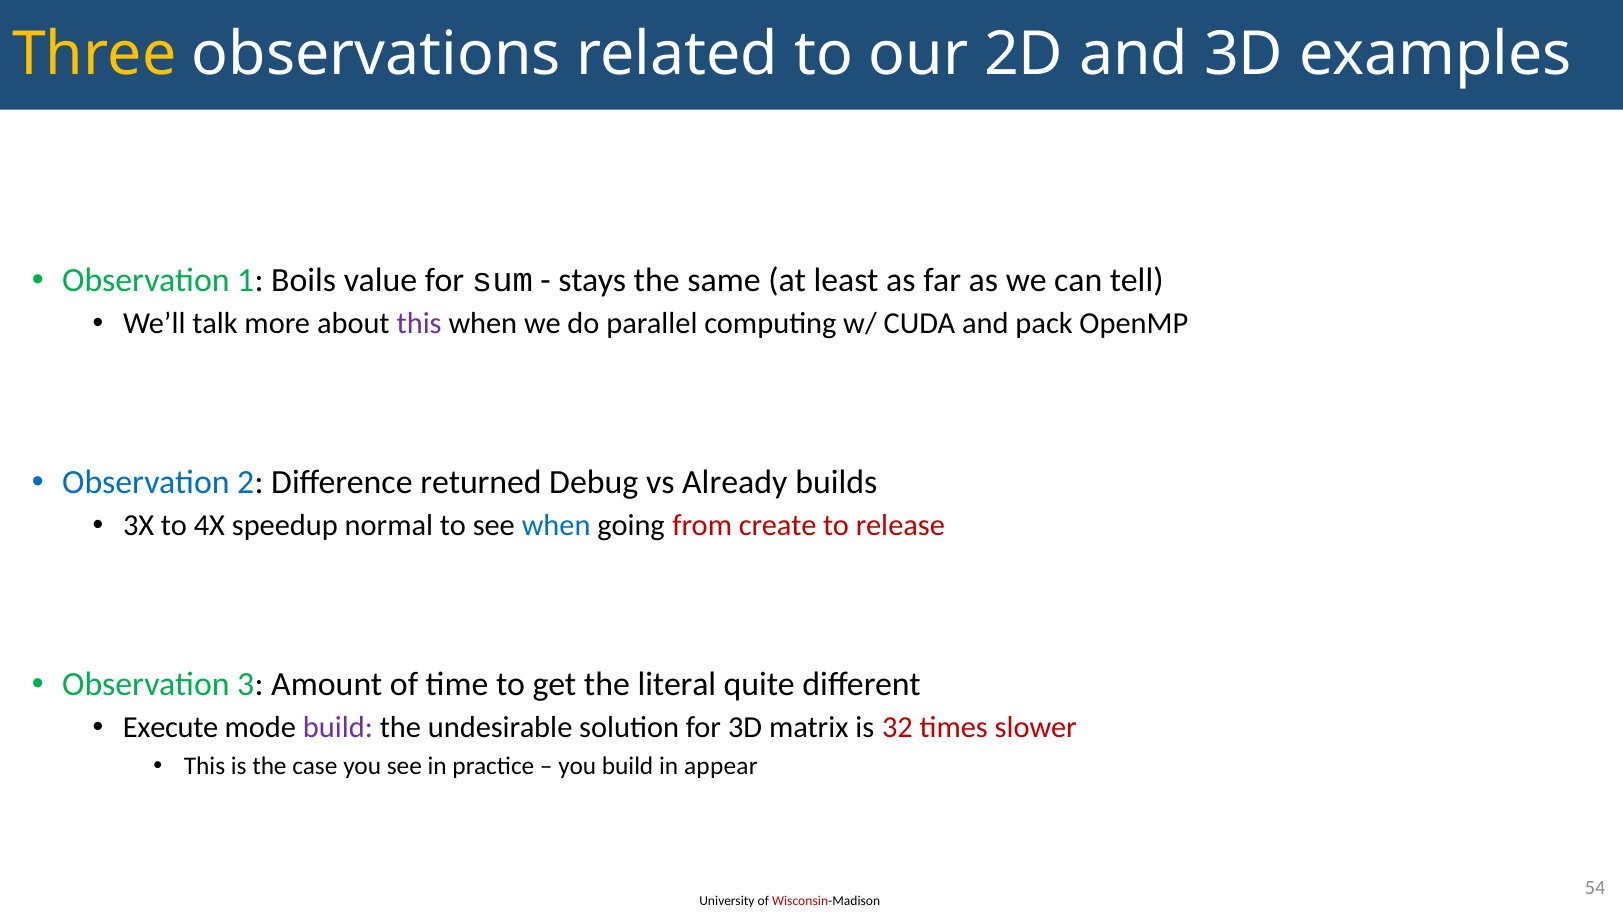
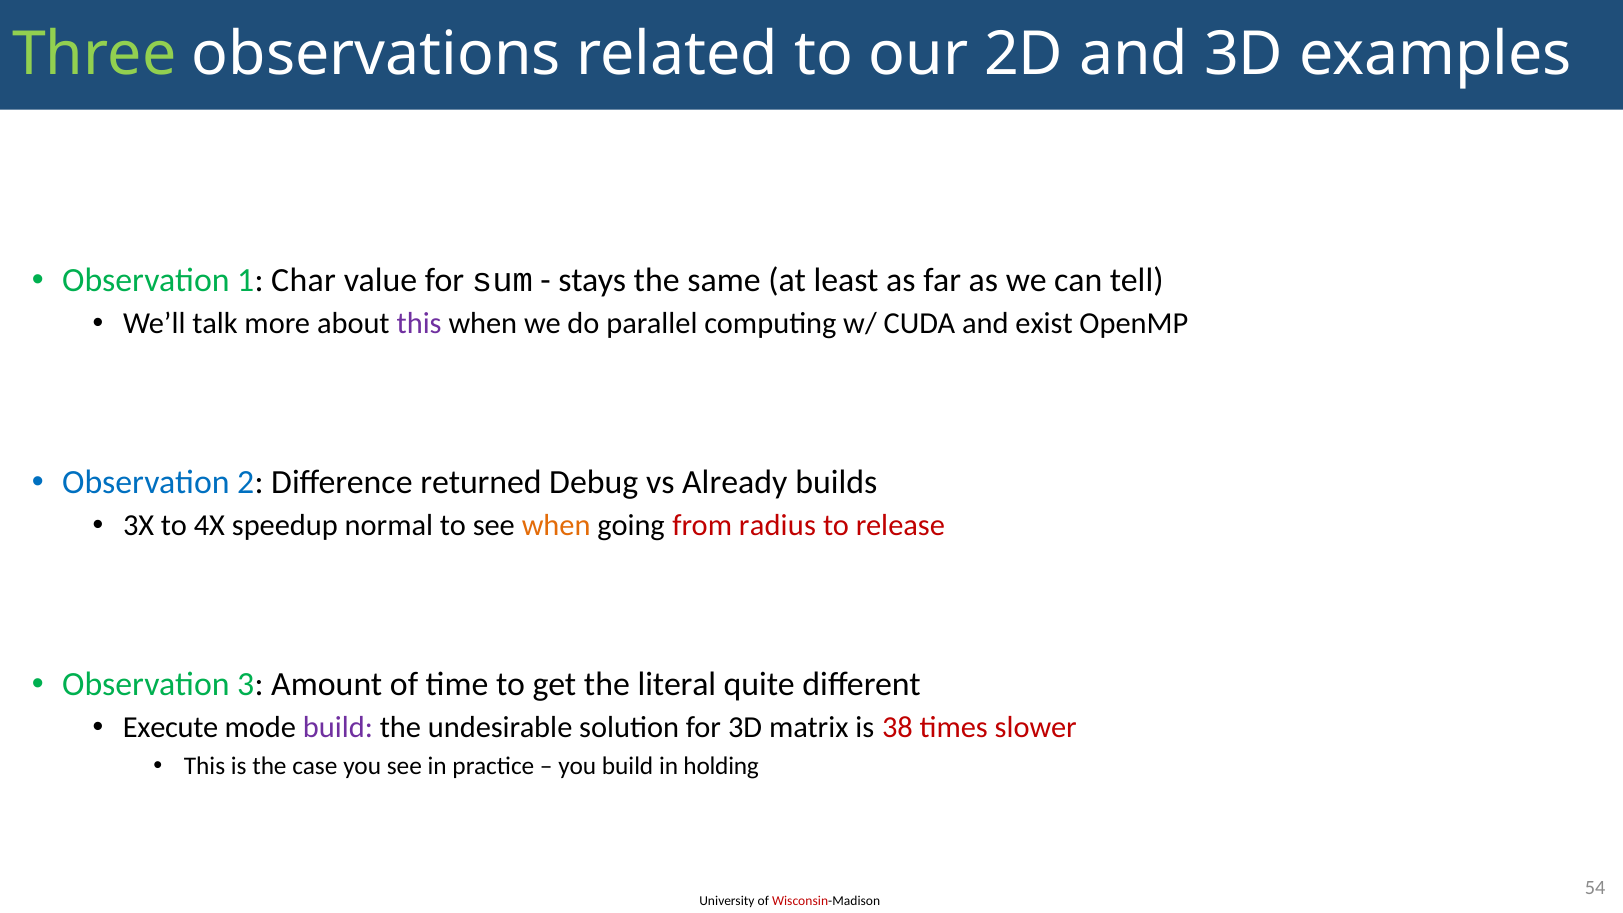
Three colour: yellow -> light green
Boils: Boils -> Char
pack: pack -> exist
when at (556, 526) colour: blue -> orange
create: create -> radius
32: 32 -> 38
appear: appear -> holding
